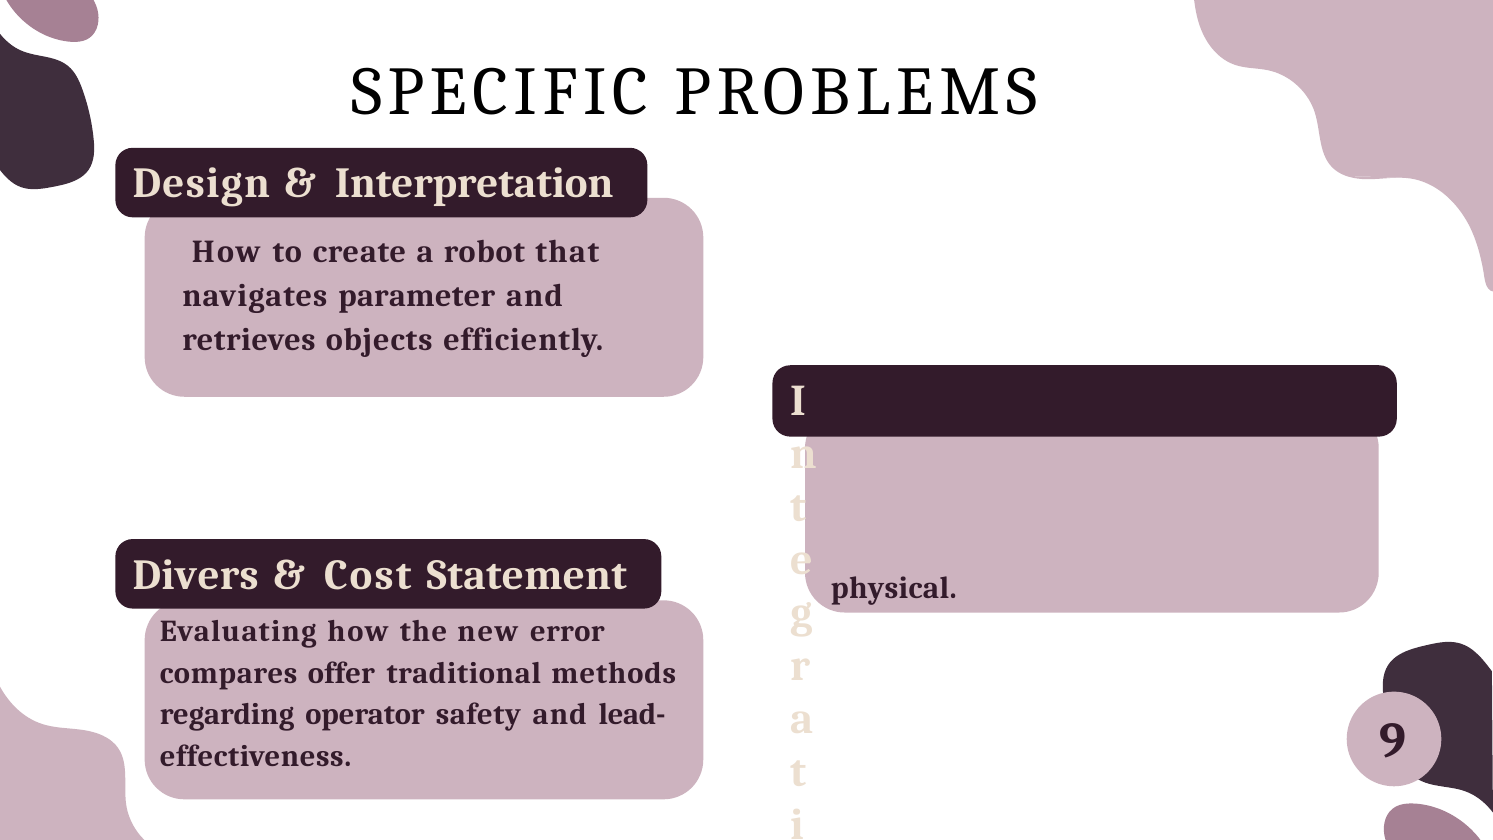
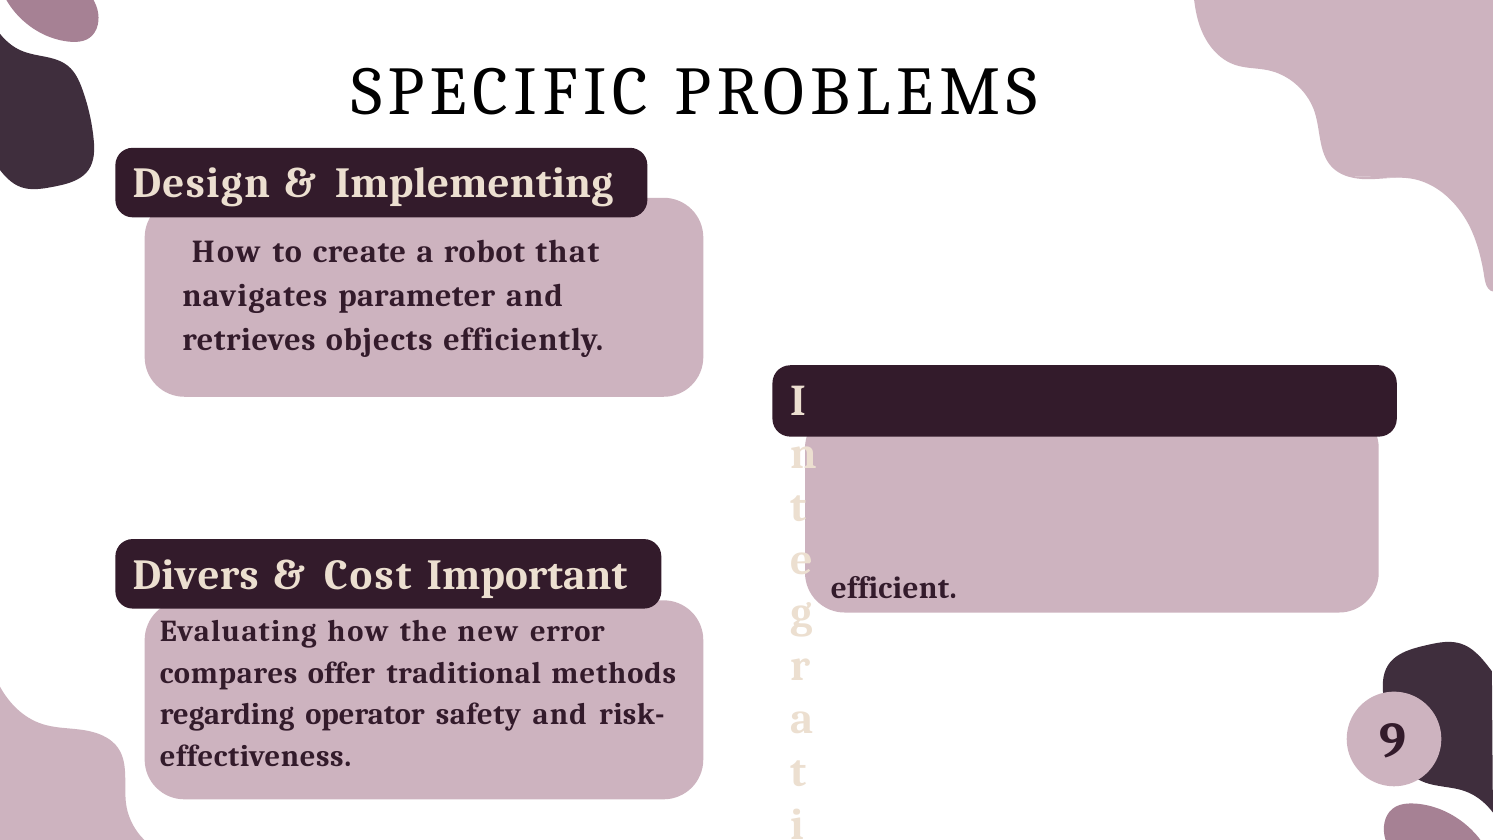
Interpretation: Interpretation -> Implementing
Statement: Statement -> Important
physical: physical -> efficient
lead-: lead- -> risk-
